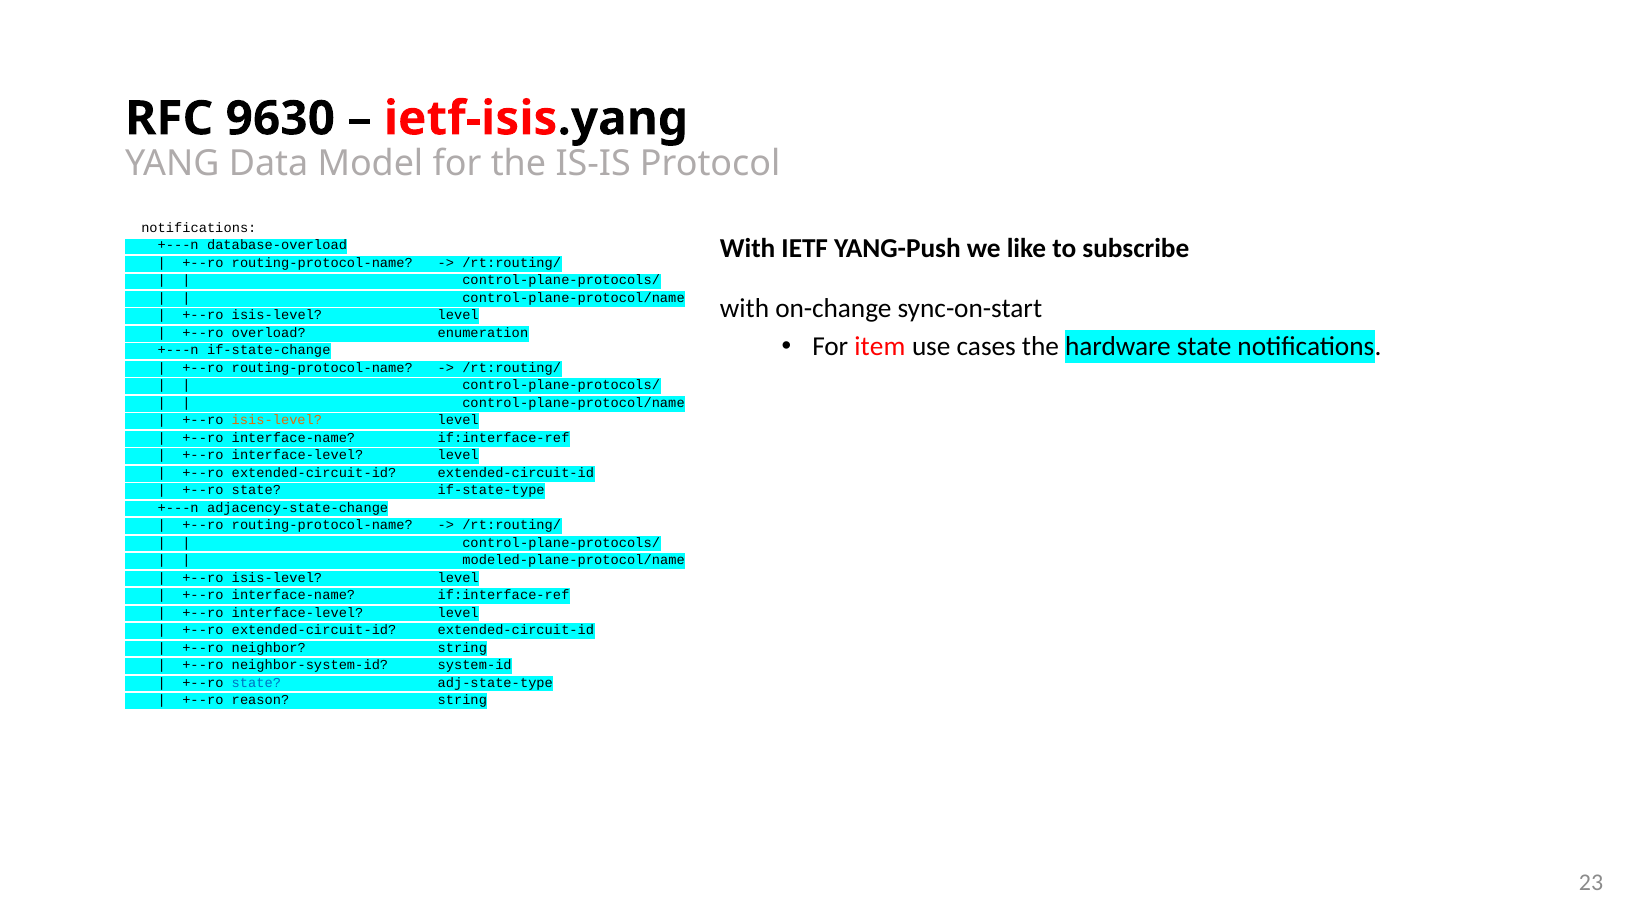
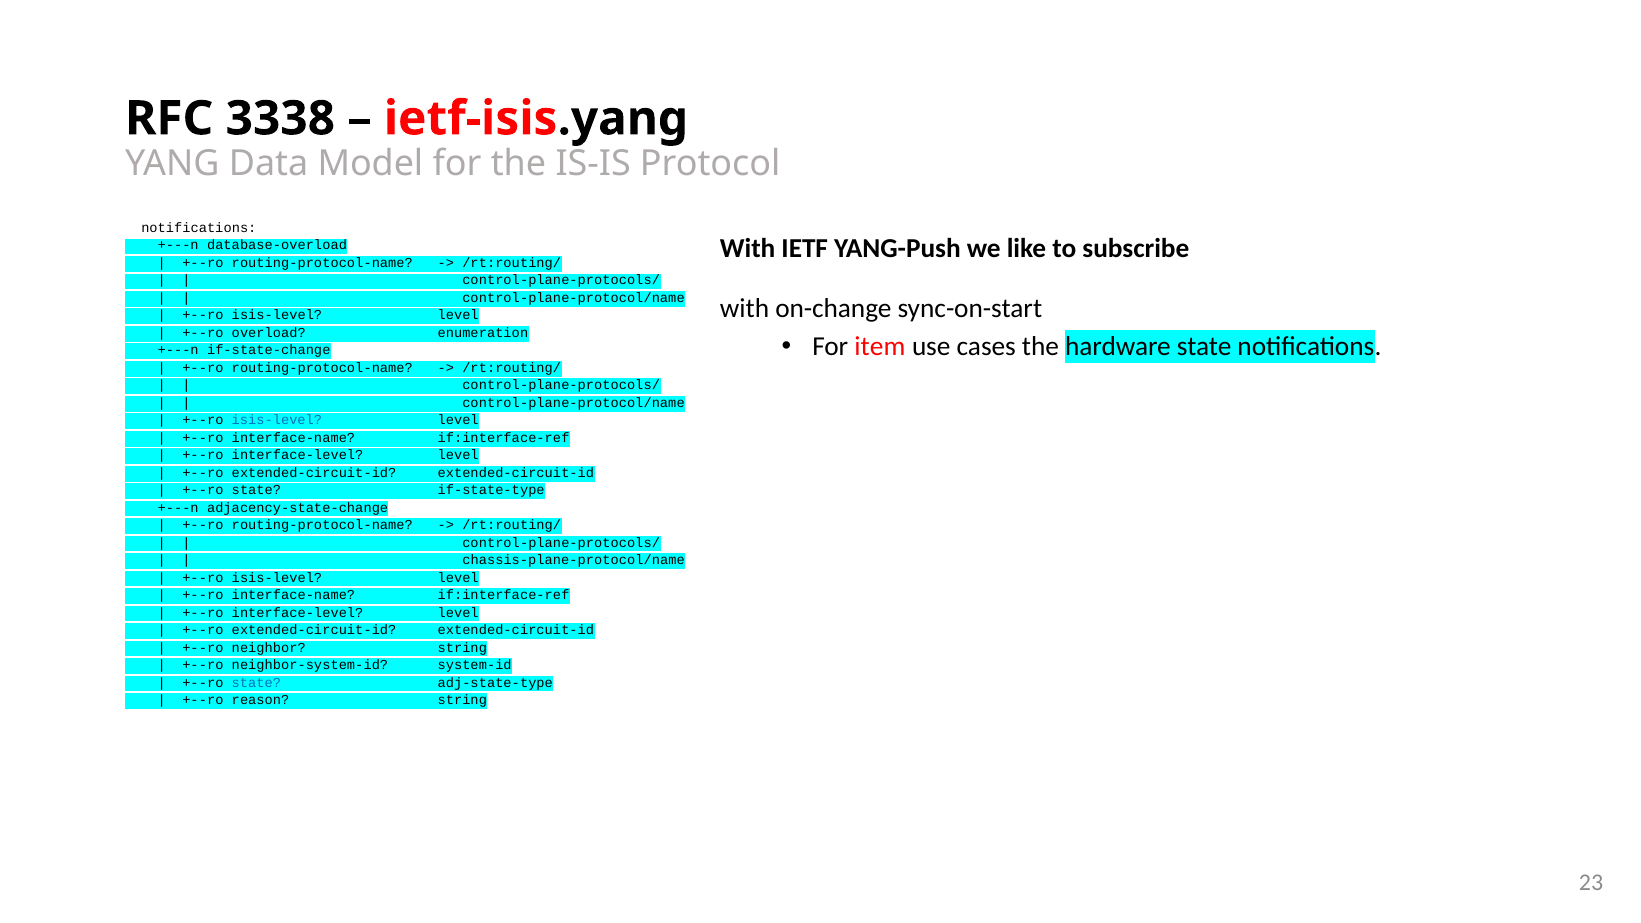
9630: 9630 -> 3338
isis-level at (277, 420) colour: orange -> blue
modeled-plane-protocol/name: modeled-plane-protocol/name -> chassis-plane-protocol/name
